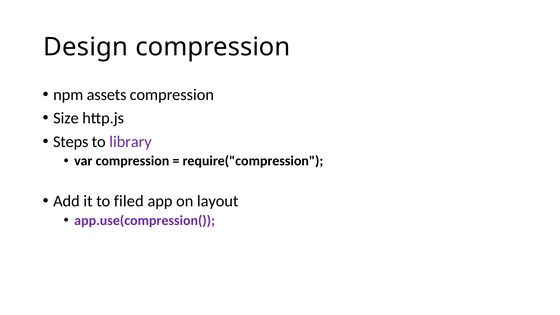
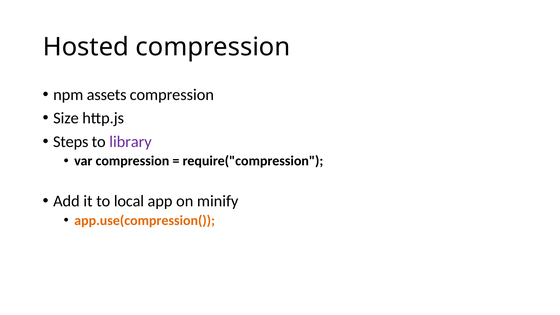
Design: Design -> Hosted
filed: filed -> local
layout: layout -> minify
app.use(compression( colour: purple -> orange
